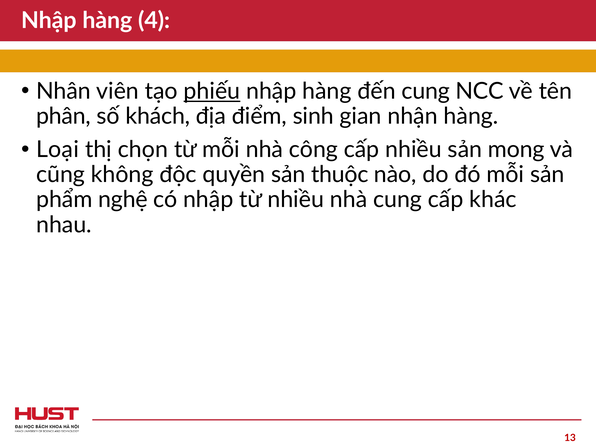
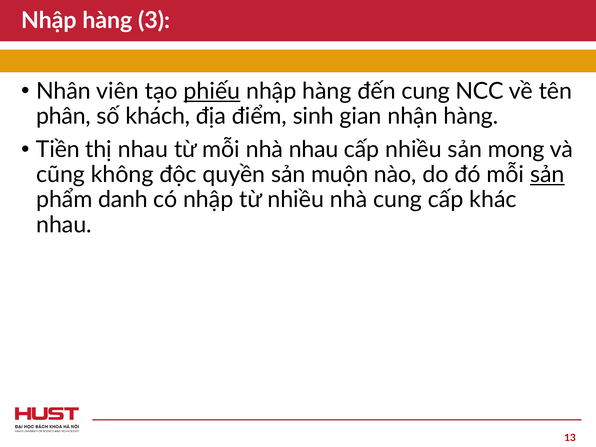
4: 4 -> 3
Loại: Loại -> Tiền
thị chọn: chọn -> nhau
nhà công: công -> nhau
thuộc: thuộc -> muộn
sản at (547, 175) underline: none -> present
nghệ: nghệ -> danh
